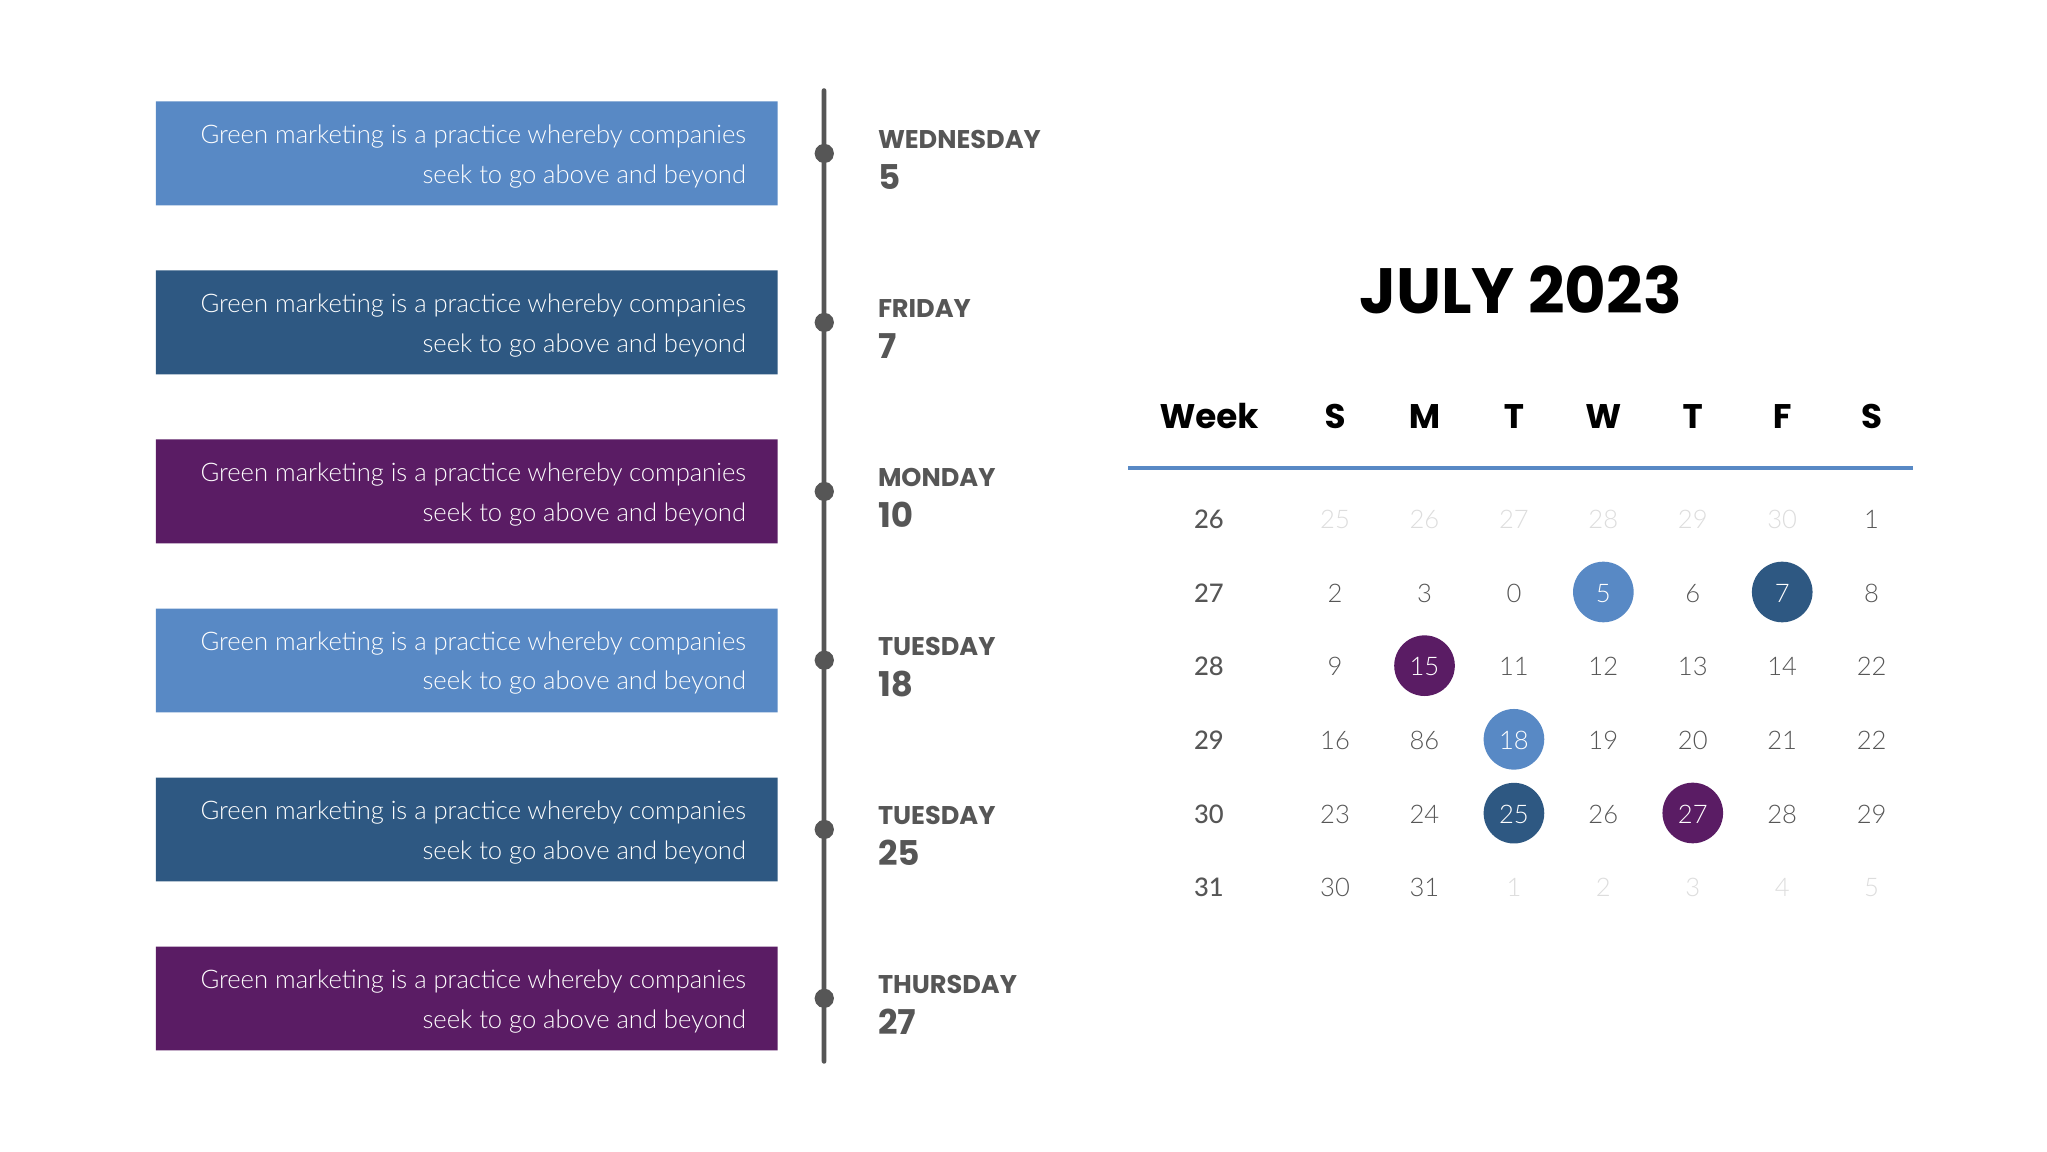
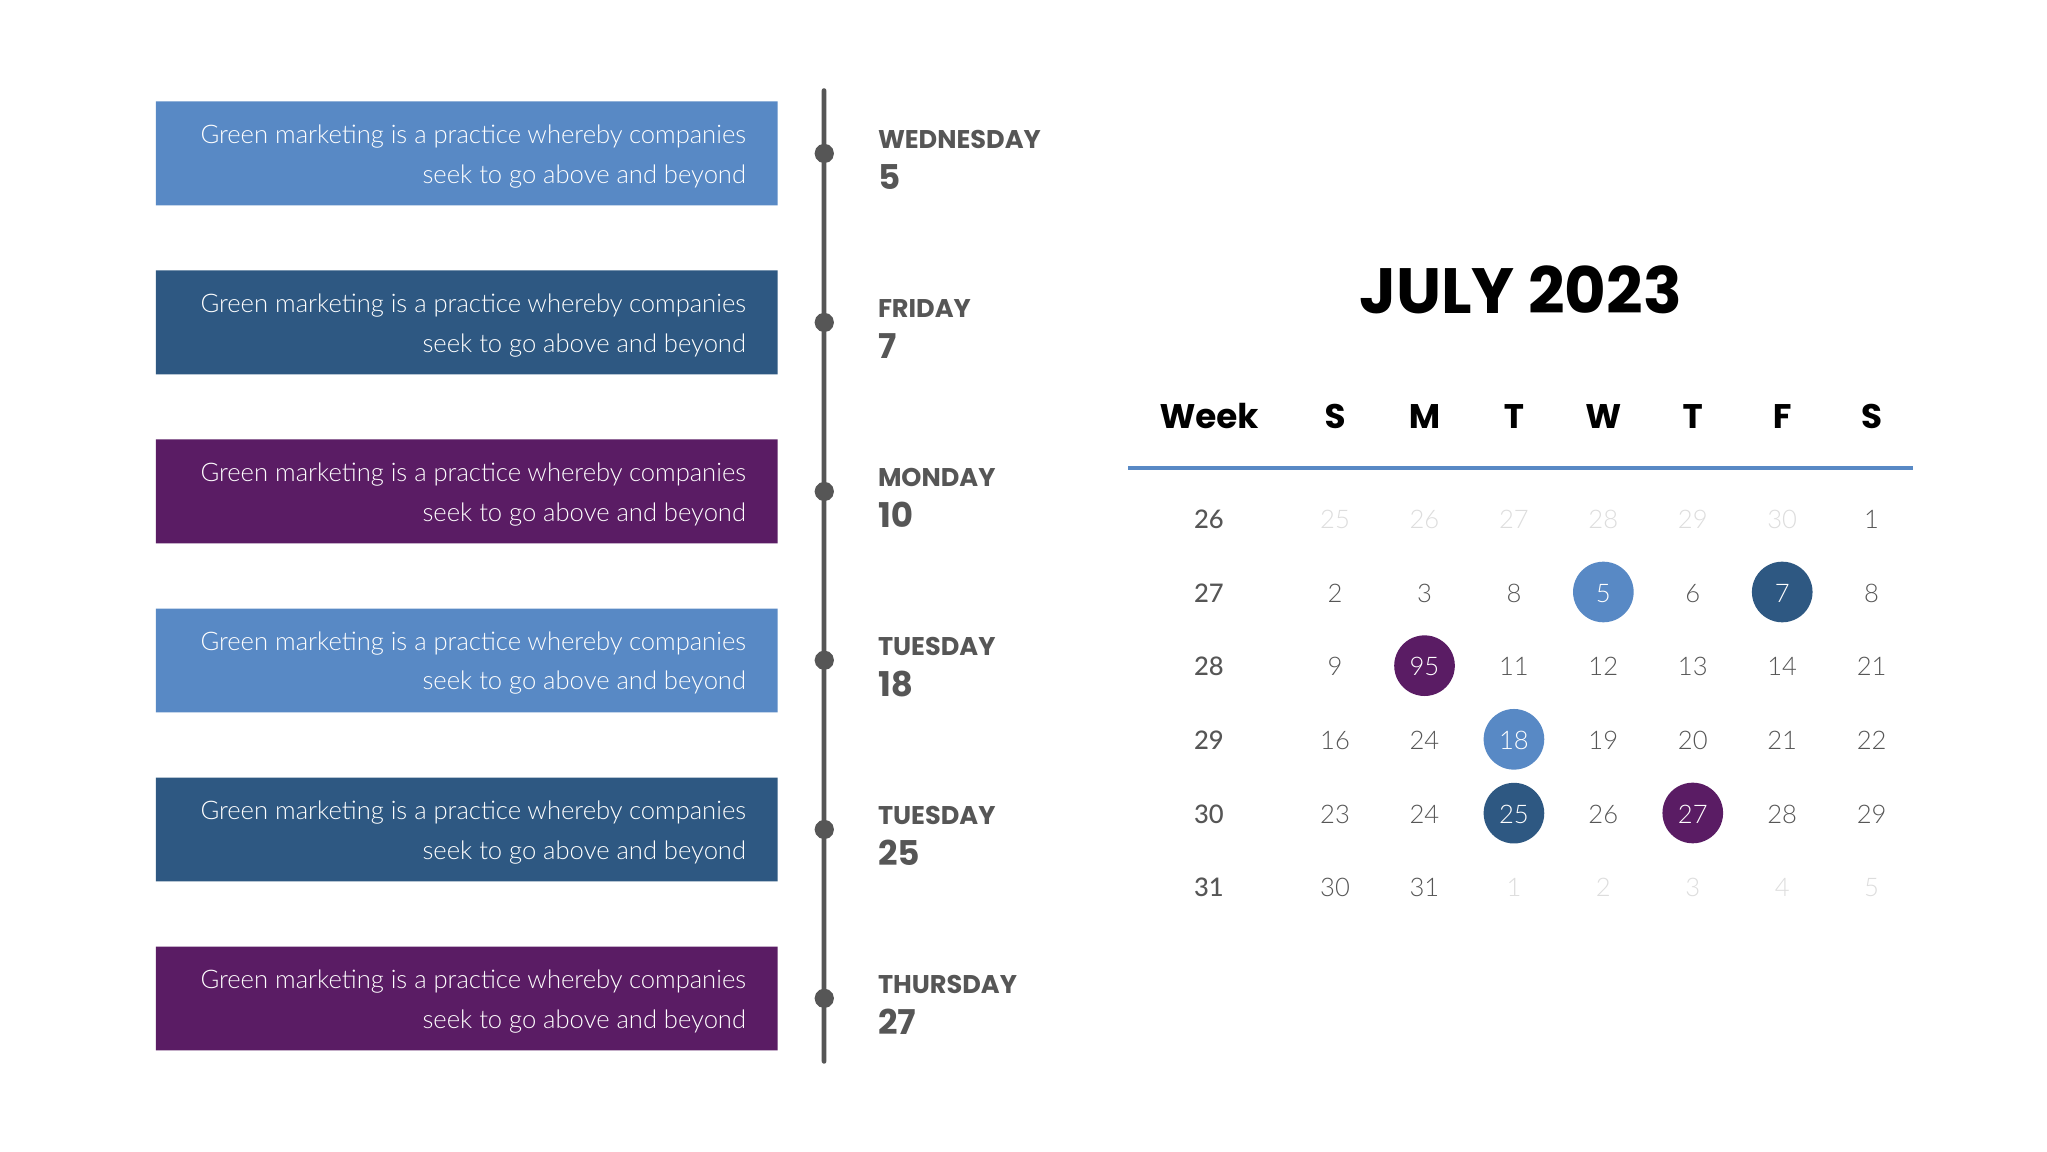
3 0: 0 -> 8
15: 15 -> 95
14 22: 22 -> 21
16 86: 86 -> 24
